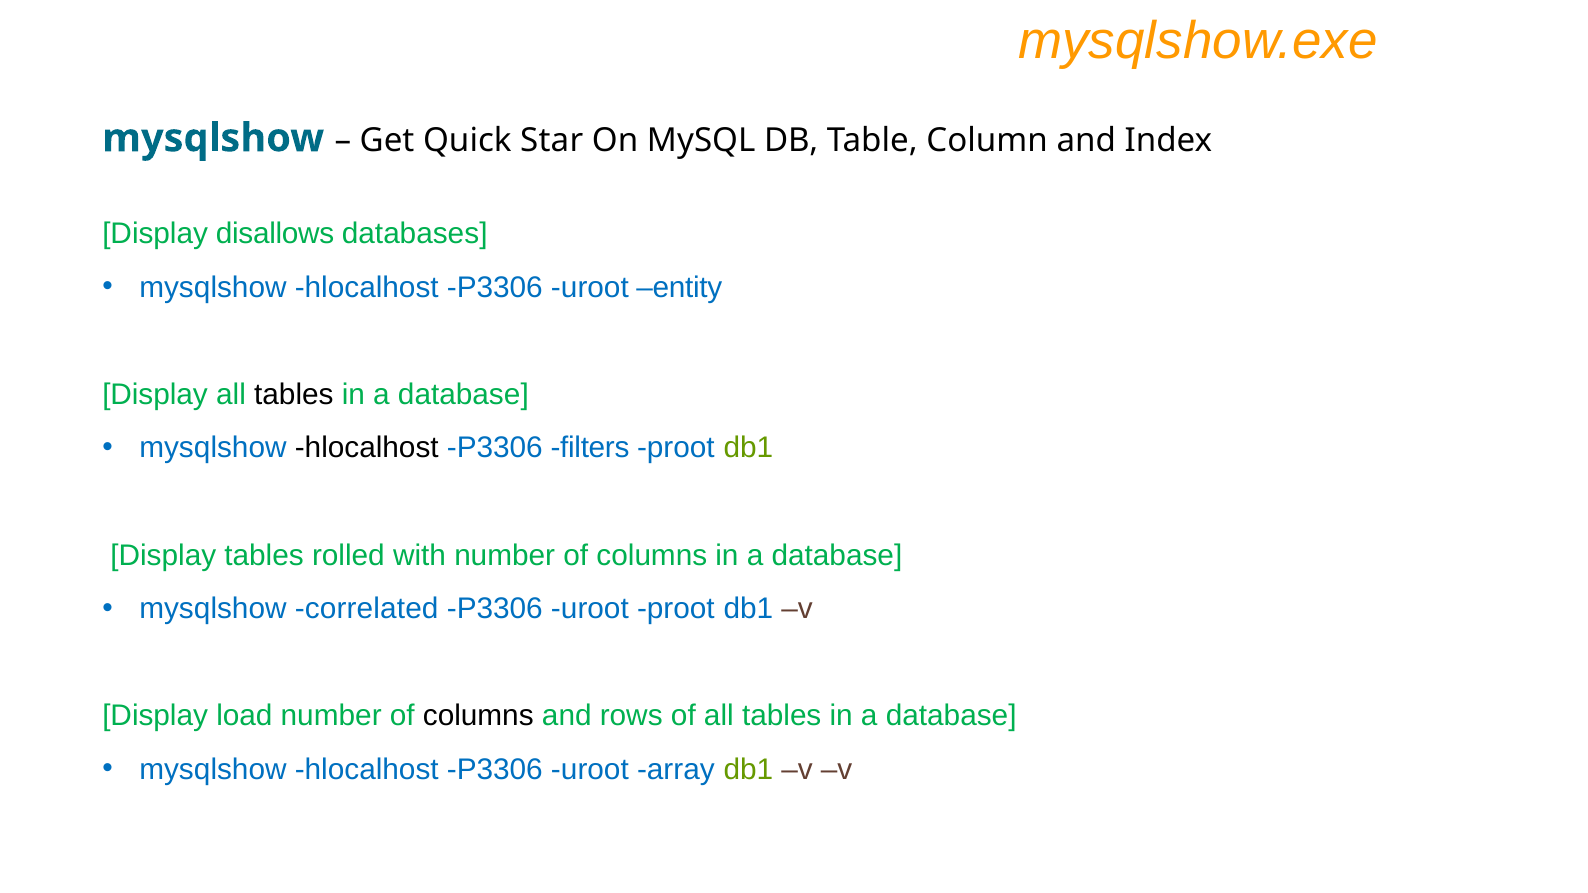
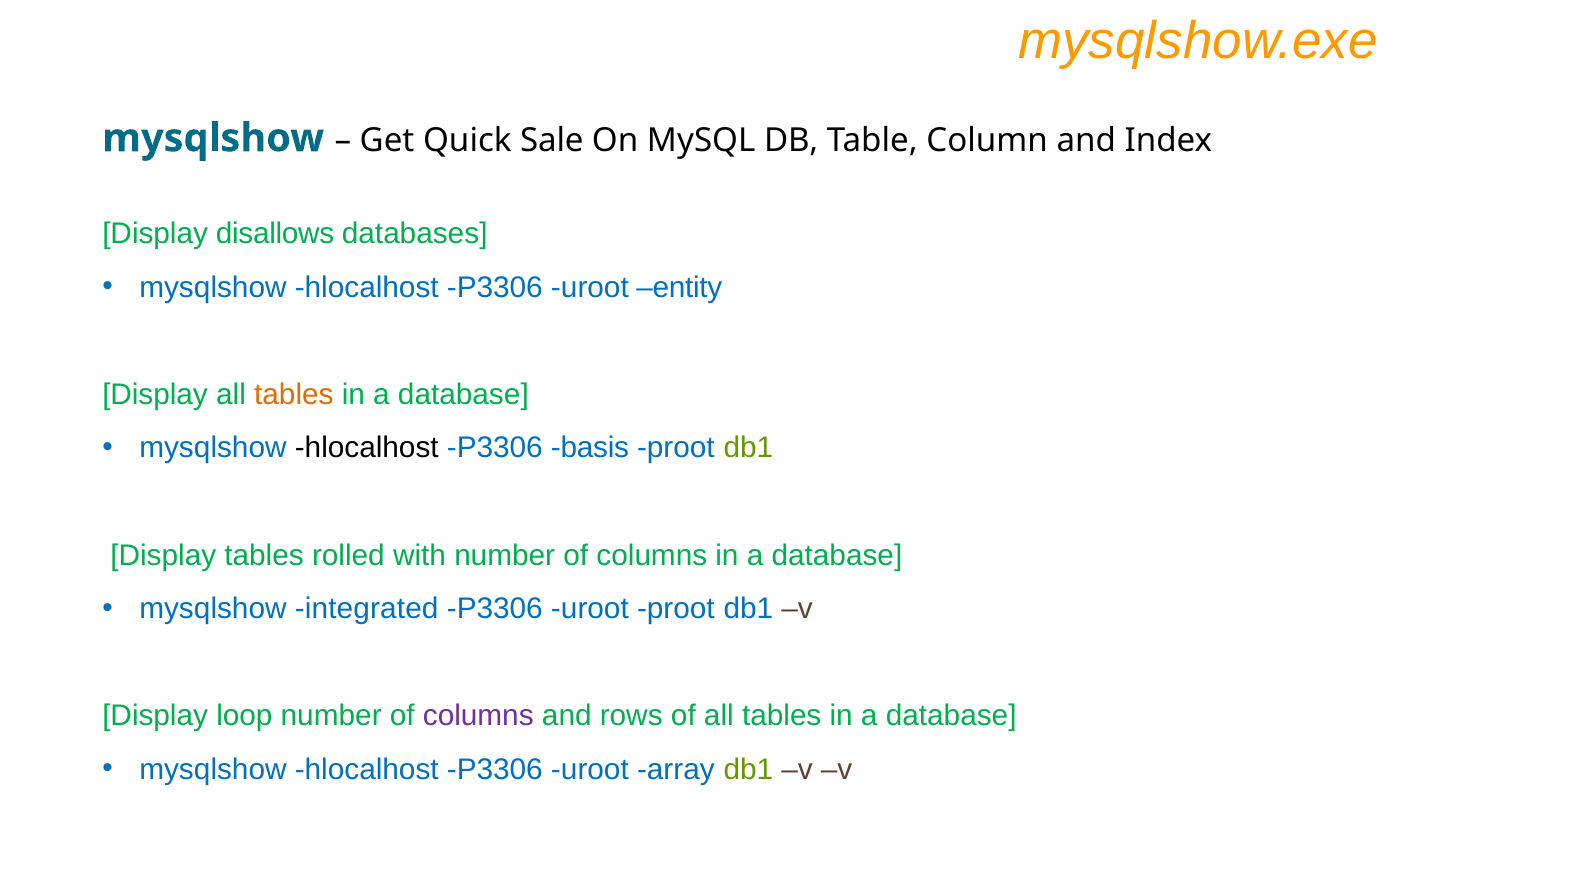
Star: Star -> Sale
tables at (294, 395) colour: black -> orange
filters: filters -> basis
correlated: correlated -> integrated
load: load -> loop
columns at (478, 716) colour: black -> purple
